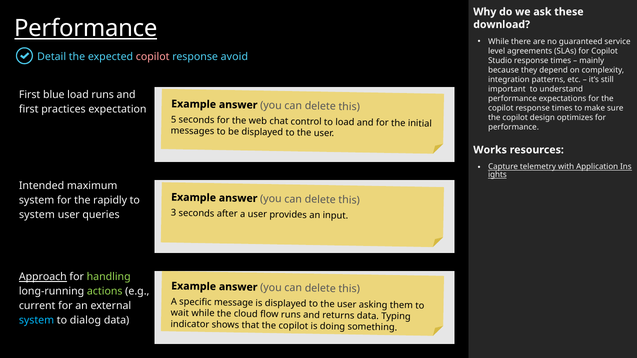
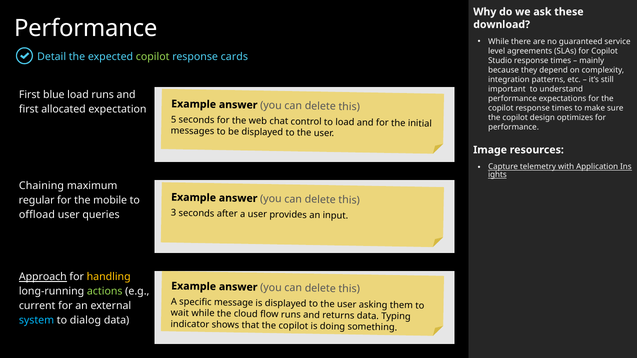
Performance at (86, 28) underline: present -> none
copilot at (153, 57) colour: pink -> light green
avoid: avoid -> cards
practices: practices -> allocated
Works: Works -> Image
Intended: Intended -> Chaining
system at (37, 200): system -> regular
rapidly: rapidly -> mobile
system at (37, 215): system -> offload
handling colour: light green -> yellow
